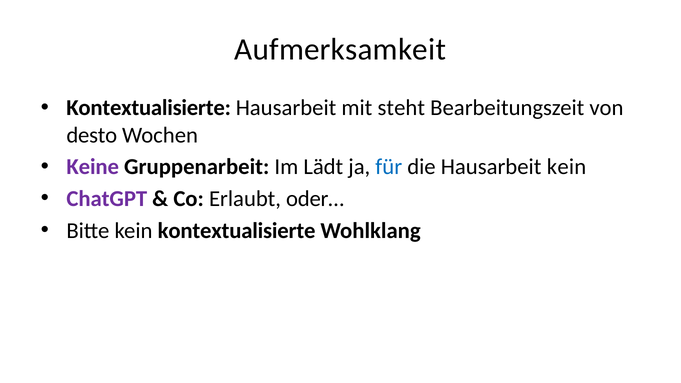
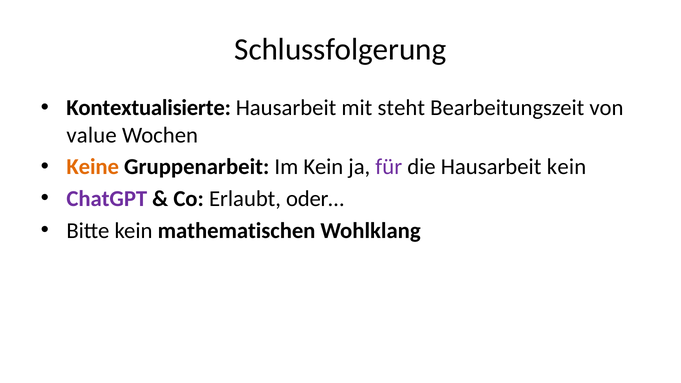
Aufmerksamkeit: Aufmerksamkeit -> Schlussfolgerung
desto: desto -> value
Keine colour: purple -> orange
Im Lädt: Lädt -> Kein
für colour: blue -> purple
kein kontextualisierte: kontextualisierte -> mathematischen
